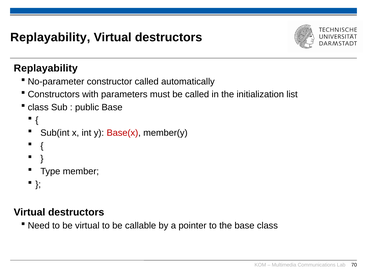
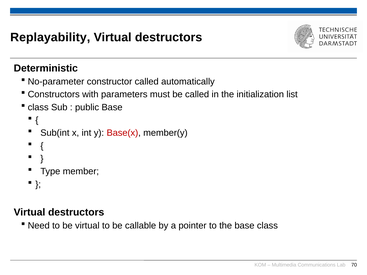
Replayability at (46, 68): Replayability -> Deterministic
